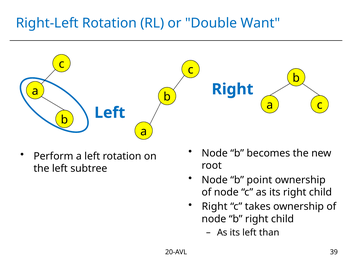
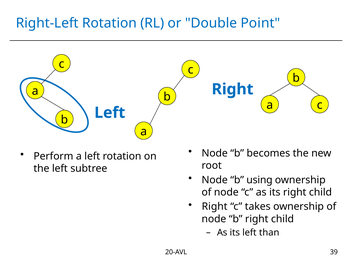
Want: Want -> Point
point: point -> using
